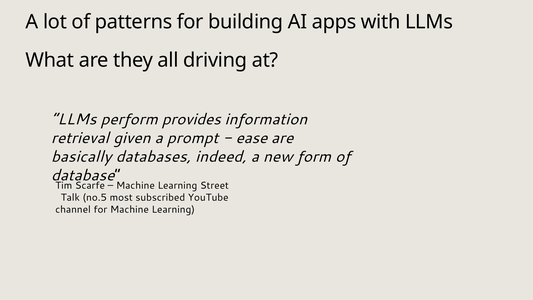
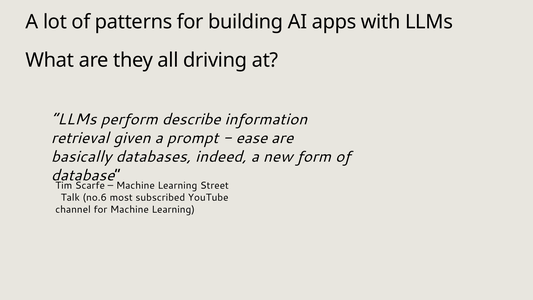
provides: provides -> describe
no.5: no.5 -> no.6
